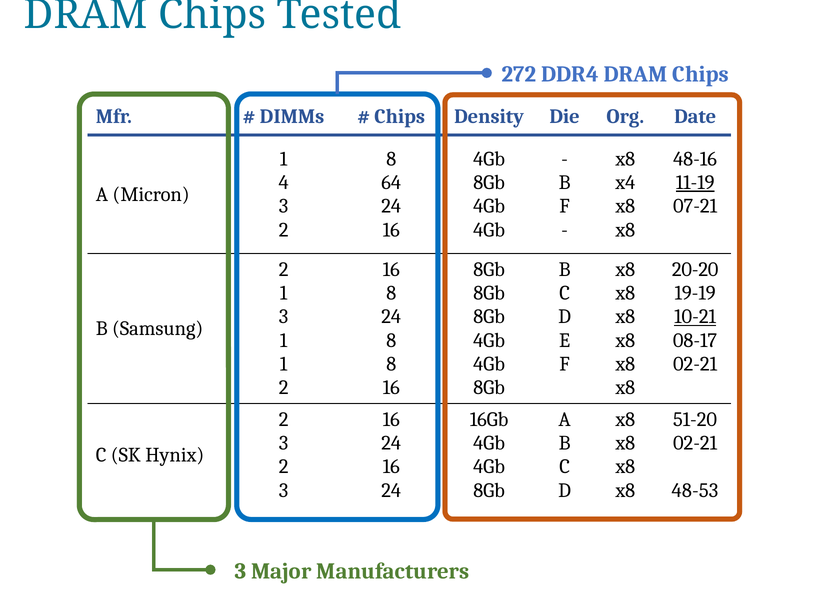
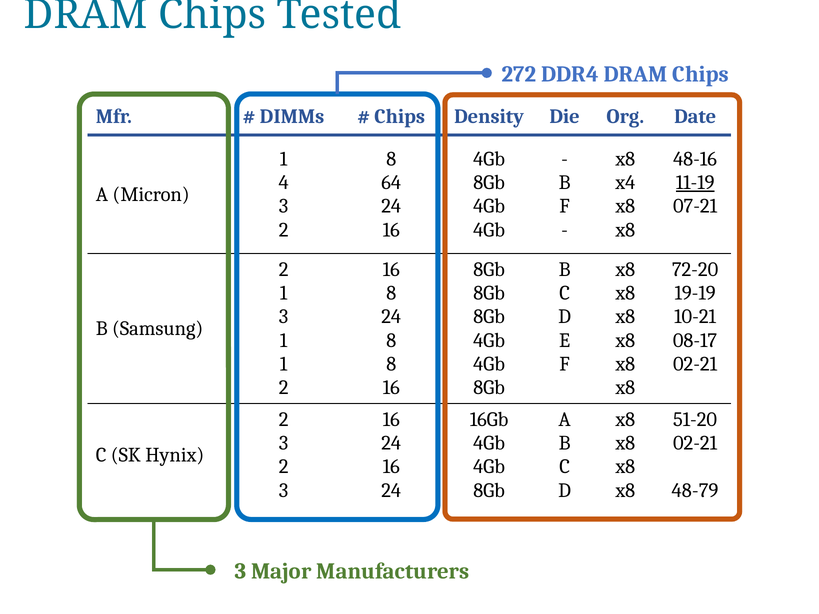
20-20: 20-20 -> 72-20
10-21 underline: present -> none
48-53: 48-53 -> 48-79
